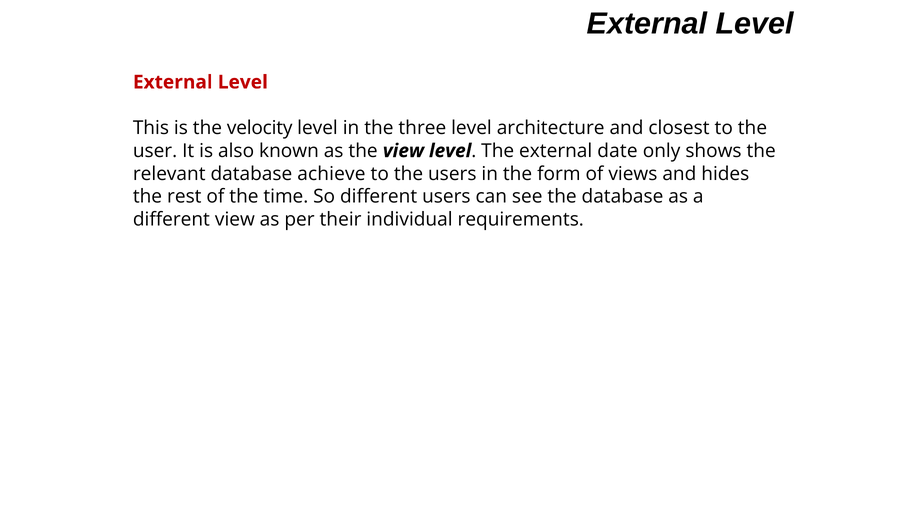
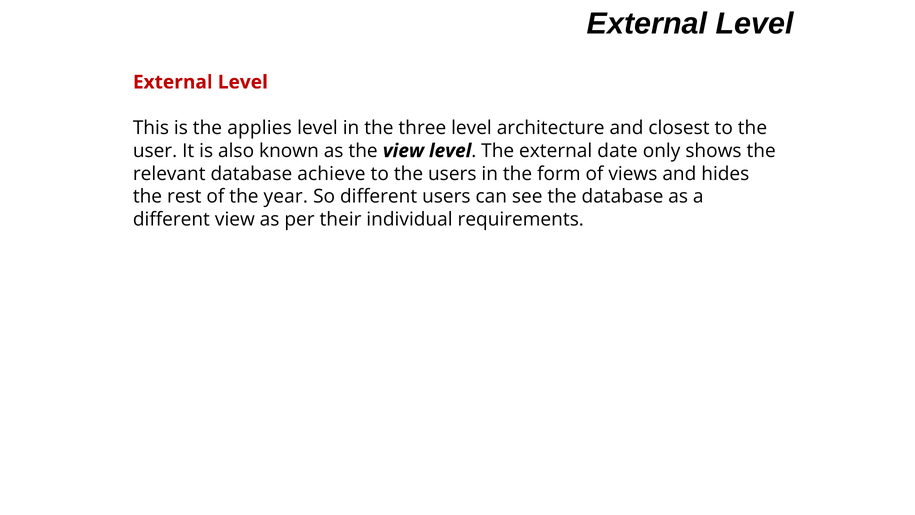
velocity: velocity -> applies
time: time -> year
